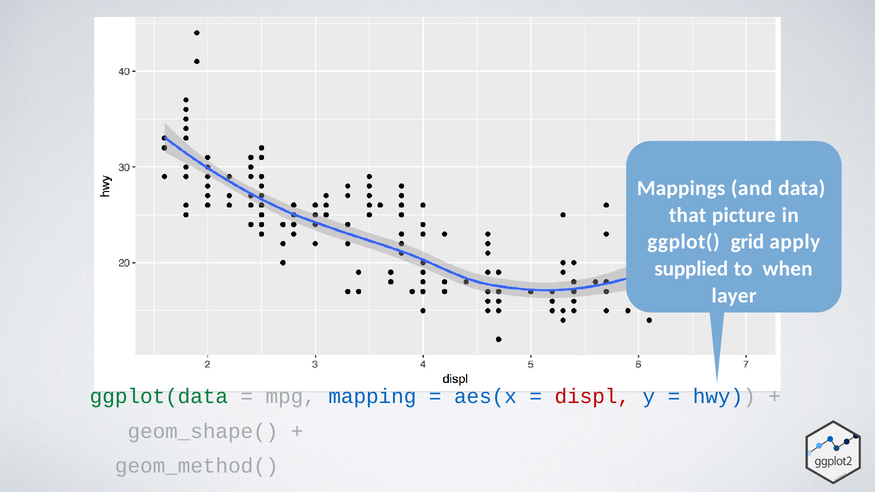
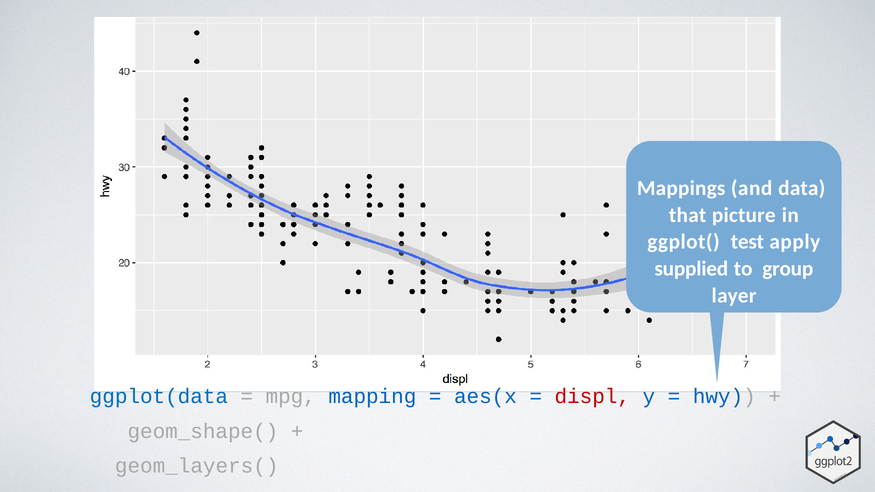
grid: grid -> test
when: when -> group
ggplot(data colour: green -> blue
geom_method(: geom_method( -> geom_layers(
